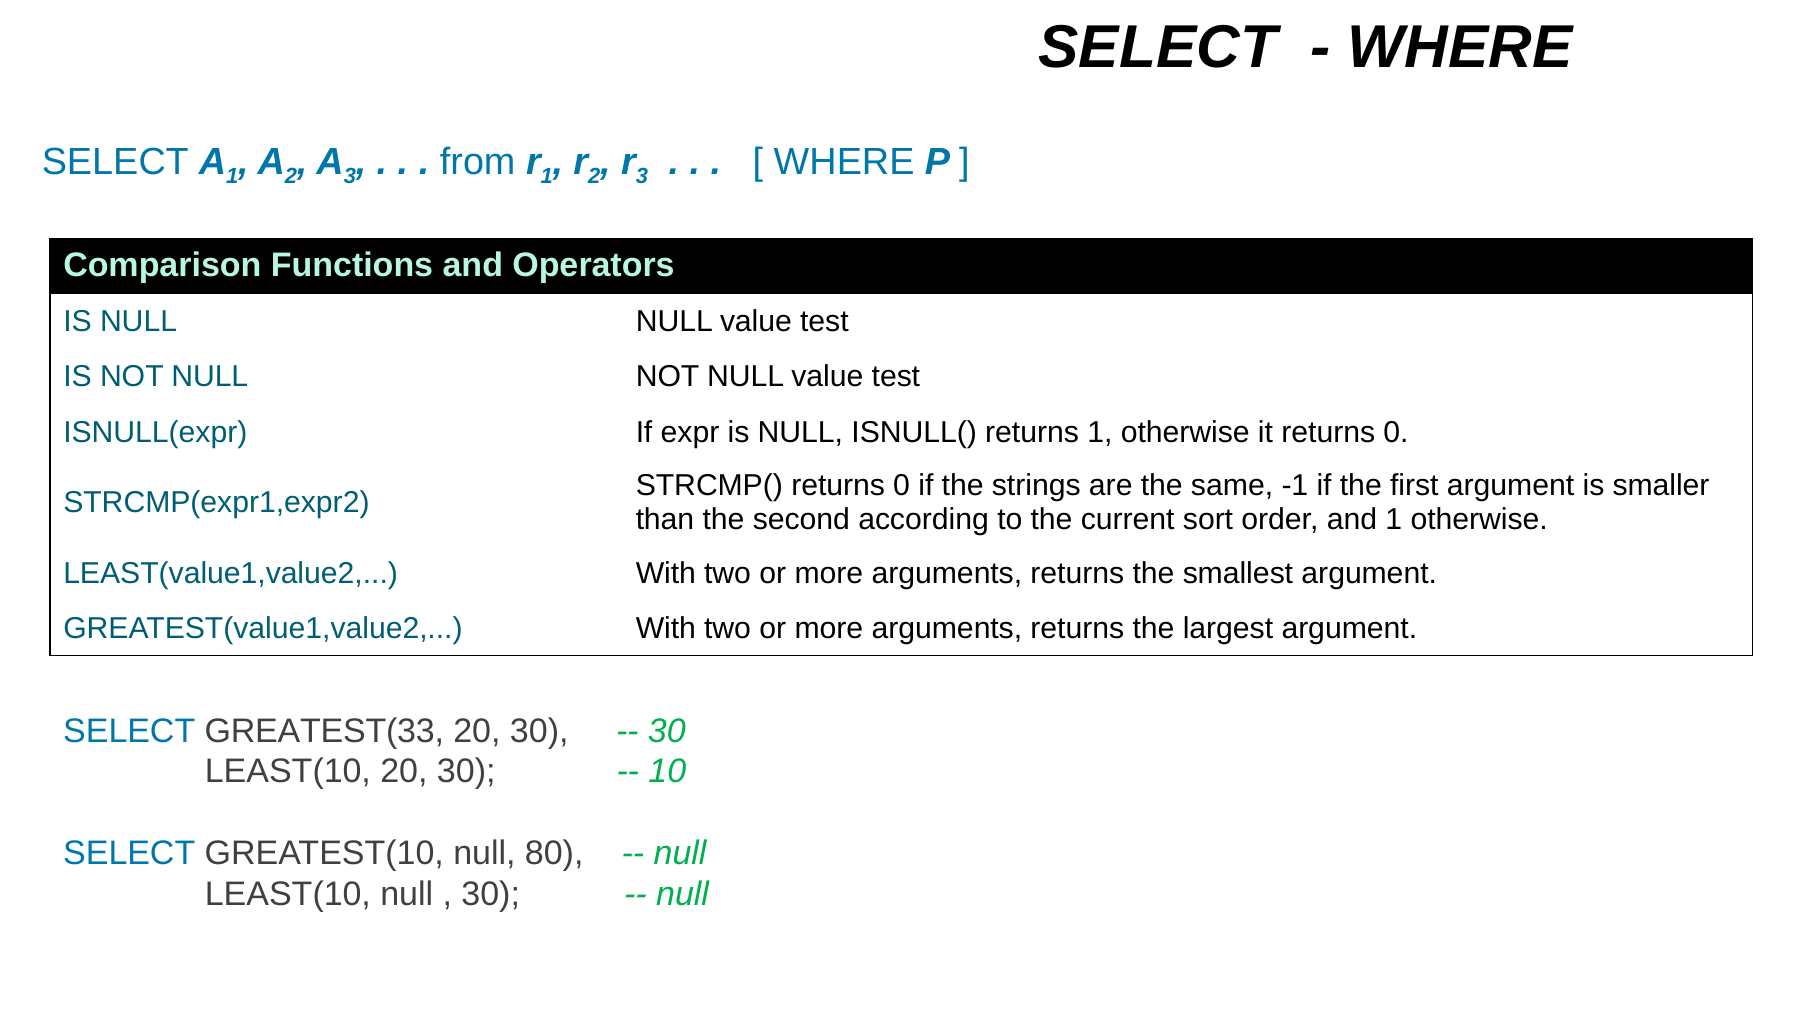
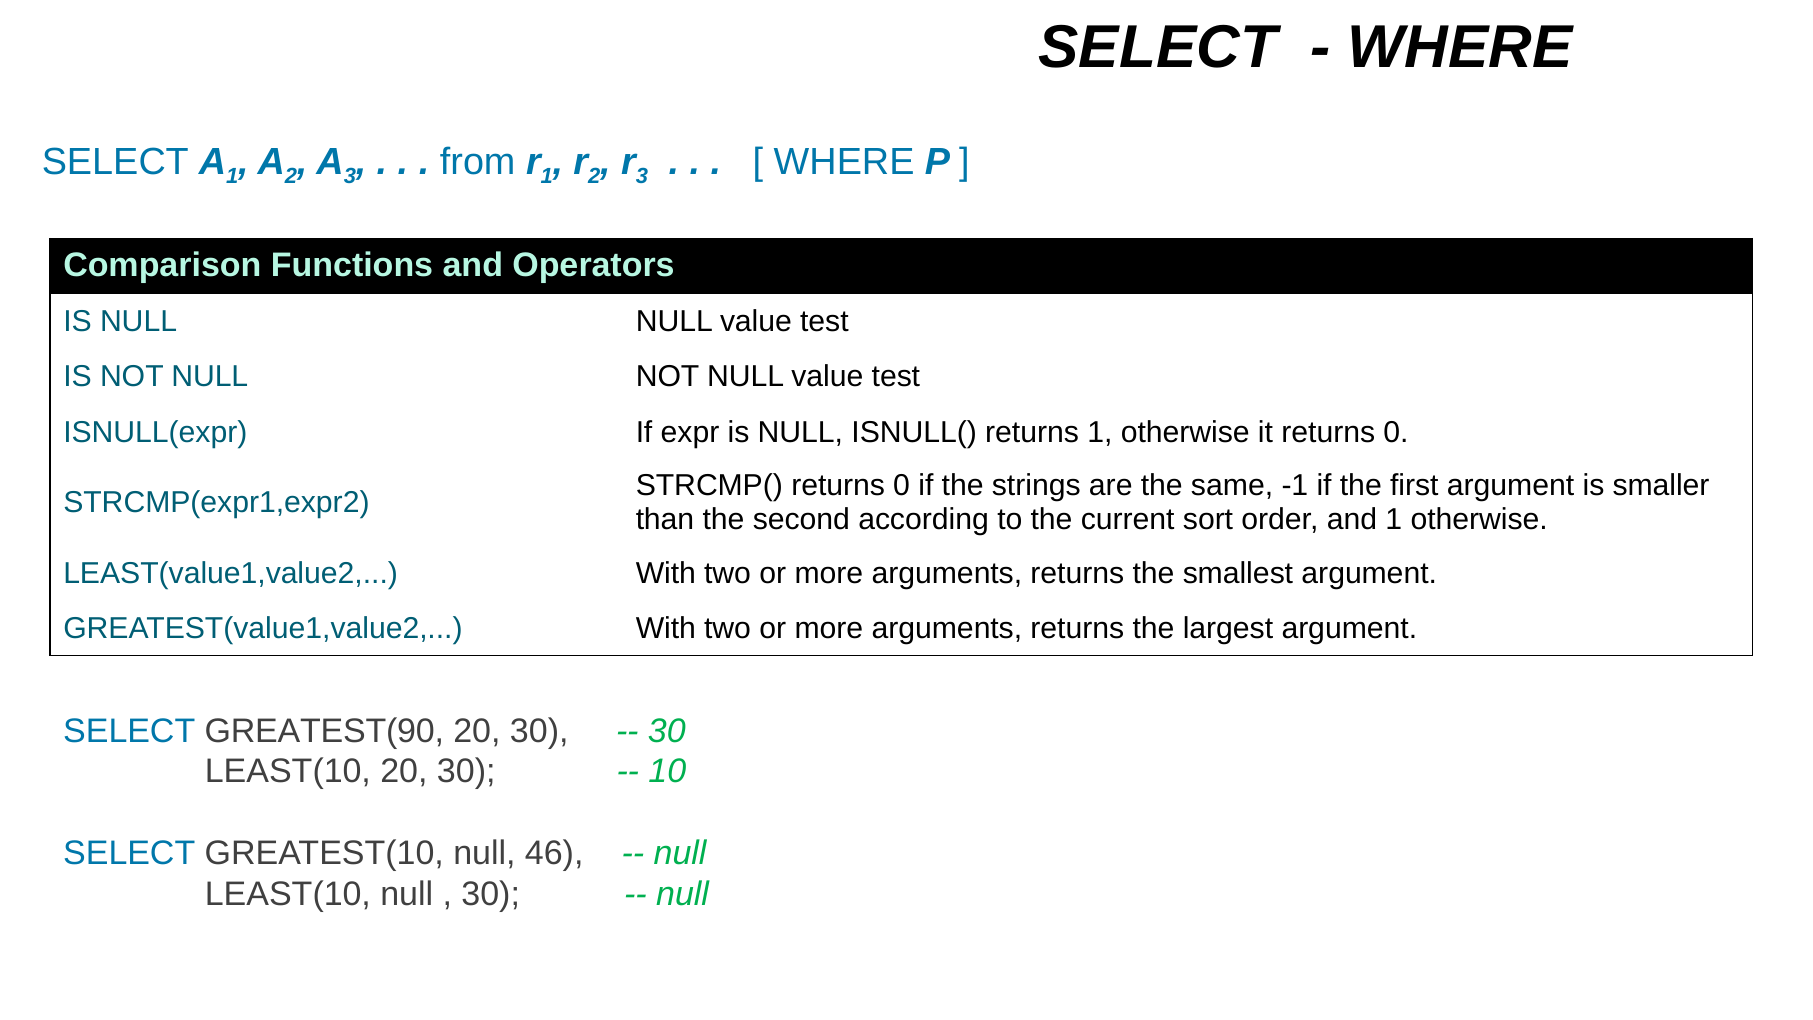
GREATEST(33: GREATEST(33 -> GREATEST(90
80: 80 -> 46
